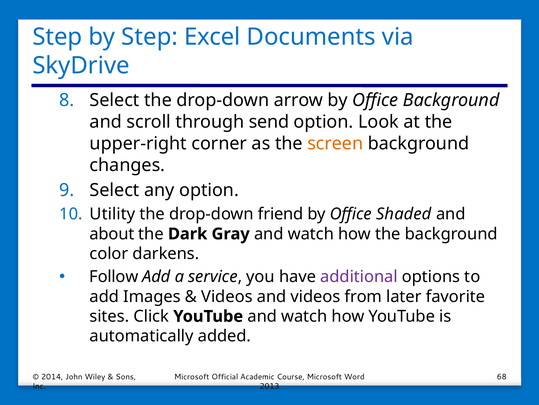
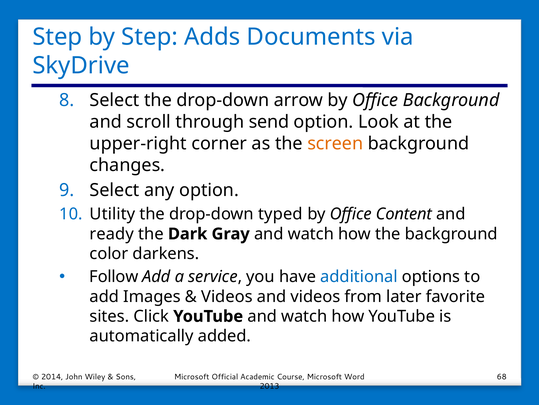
Excel: Excel -> Adds
friend: friend -> typed
Shaded: Shaded -> Content
about: about -> ready
additional colour: purple -> blue
